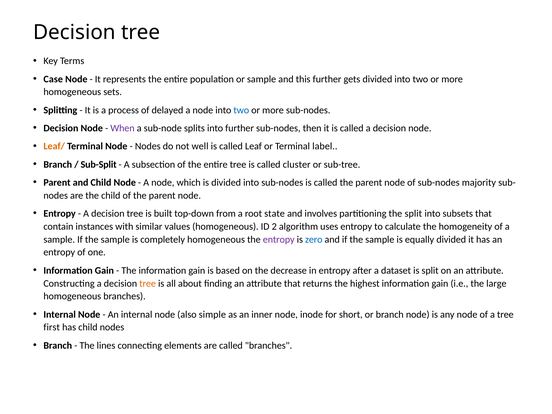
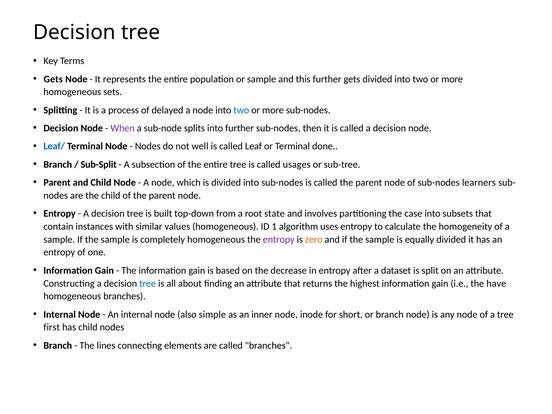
Case at (53, 79): Case -> Gets
Leaf/ colour: orange -> blue
label: label -> done
cluster: cluster -> usages
majority: majority -> learners
the split: split -> case
2: 2 -> 1
zero colour: blue -> orange
tree at (148, 283) colour: orange -> blue
large: large -> have
